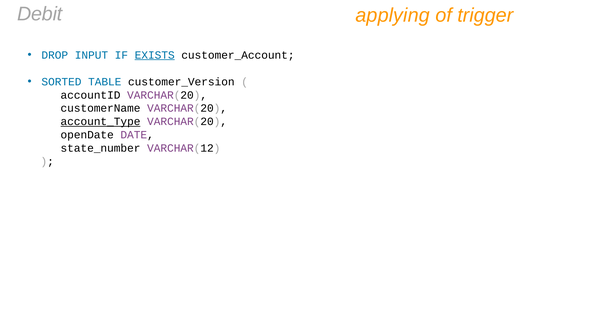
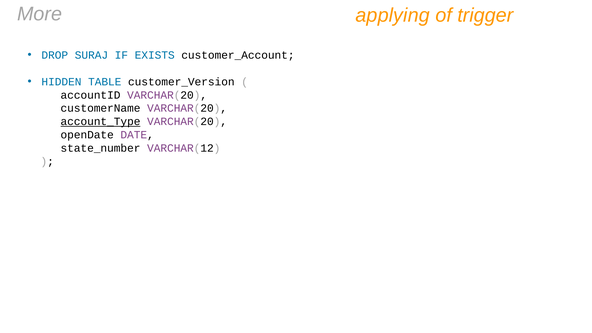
Debit: Debit -> More
INPUT: INPUT -> SURAJ
EXISTS underline: present -> none
SORTED: SORTED -> HIDDEN
